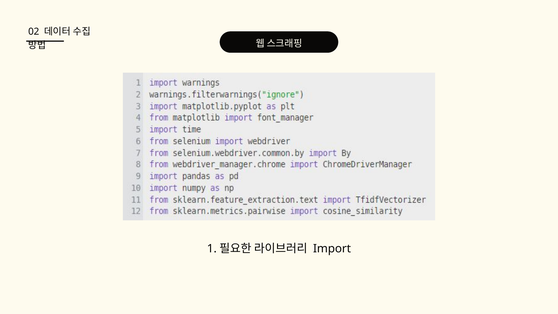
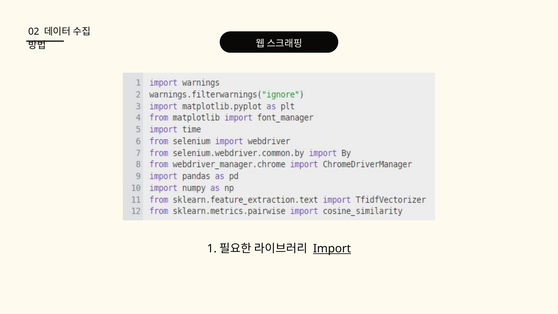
Import underline: none -> present
